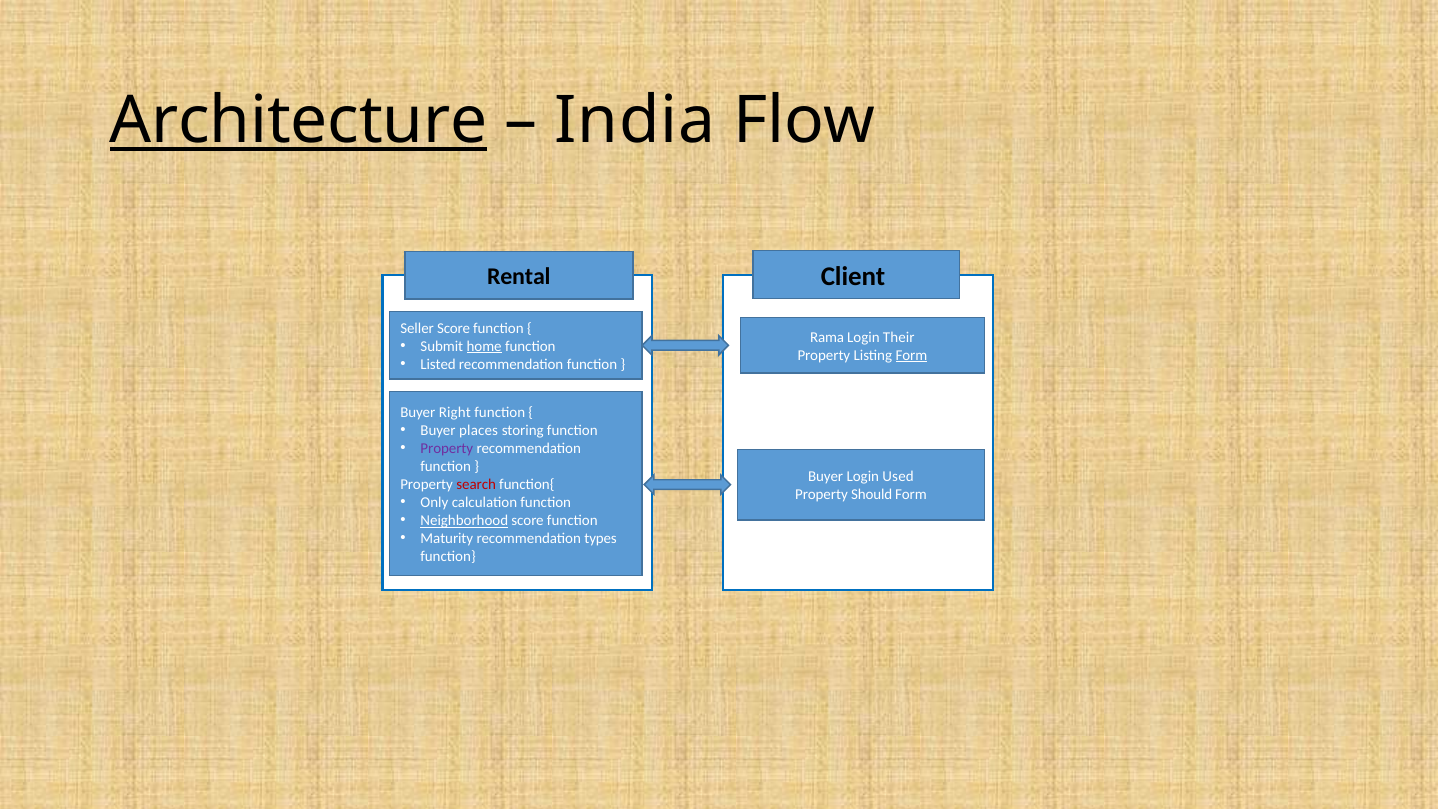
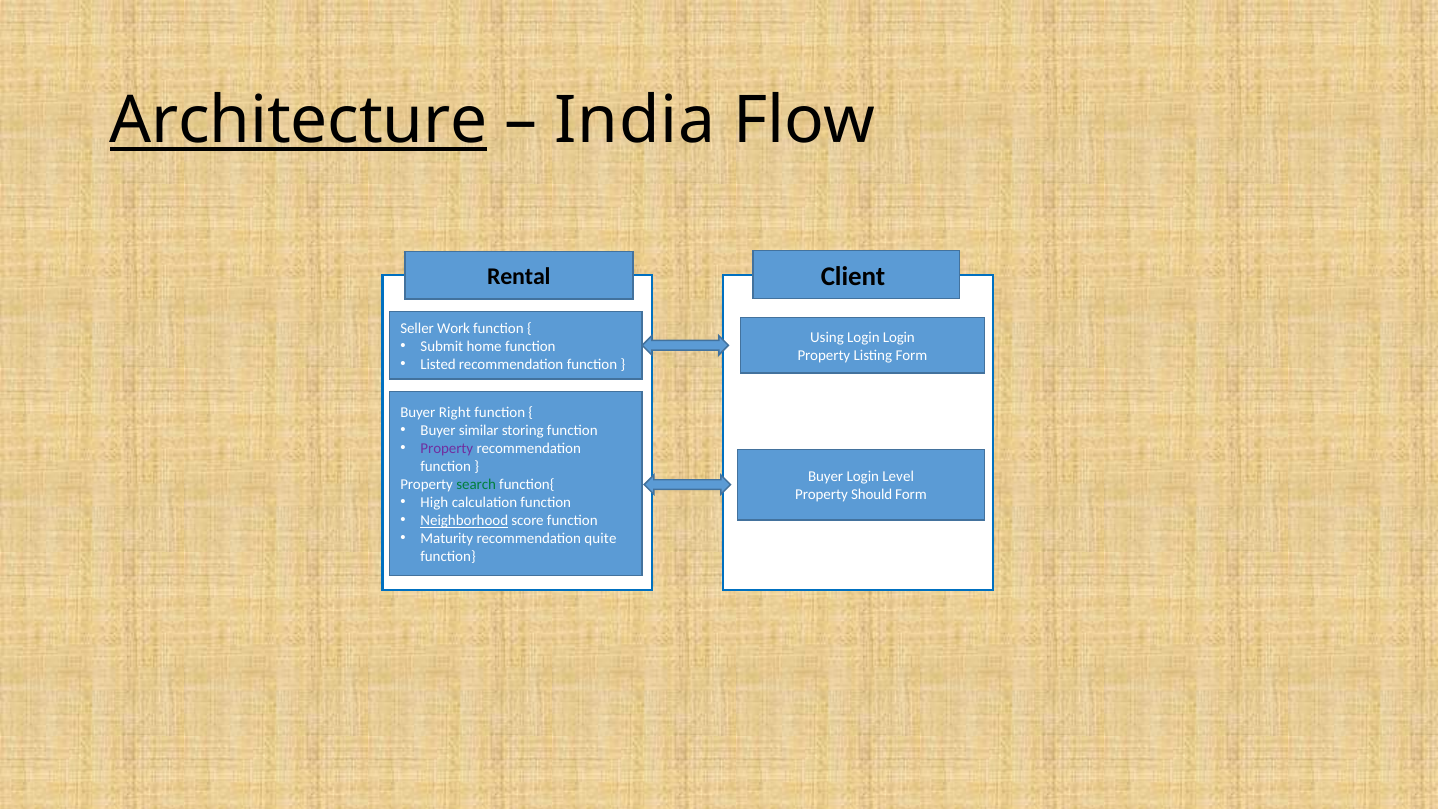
Seller Score: Score -> Work
Rama: Rama -> Using
Login Their: Their -> Login
home underline: present -> none
Form at (911, 355) underline: present -> none
places: places -> similar
Used: Used -> Level
search colour: red -> green
Only: Only -> High
types: types -> quite
